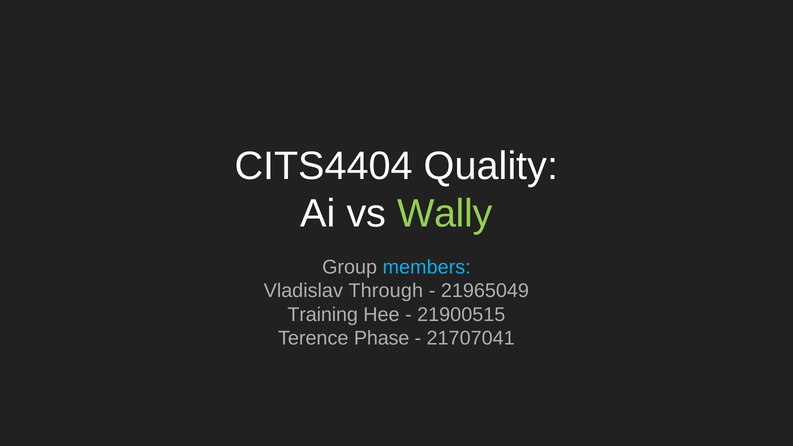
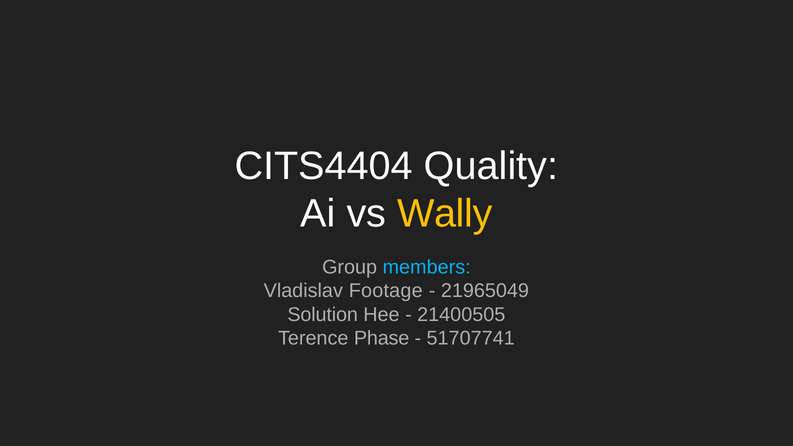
Wally colour: light green -> yellow
Through: Through -> Footage
Training: Training -> Solution
21900515: 21900515 -> 21400505
21707041: 21707041 -> 51707741
